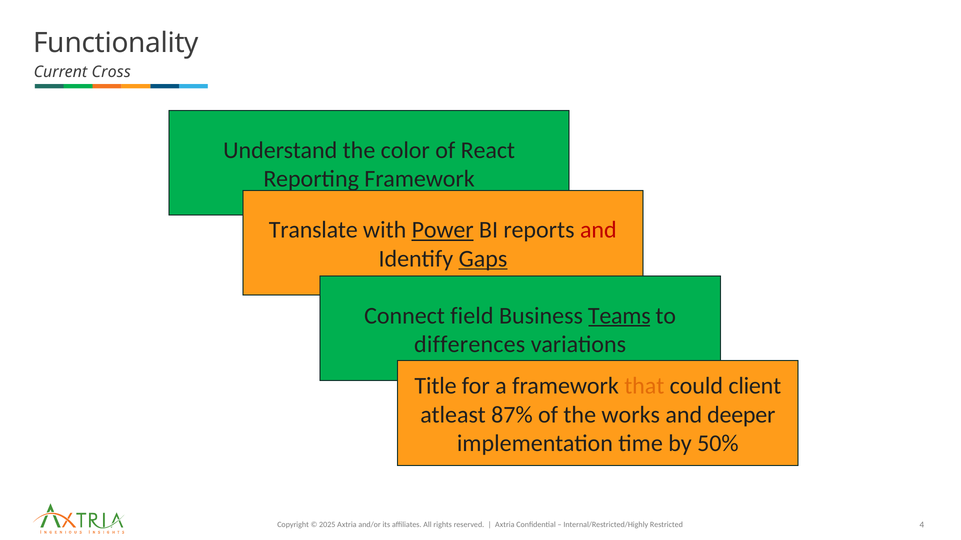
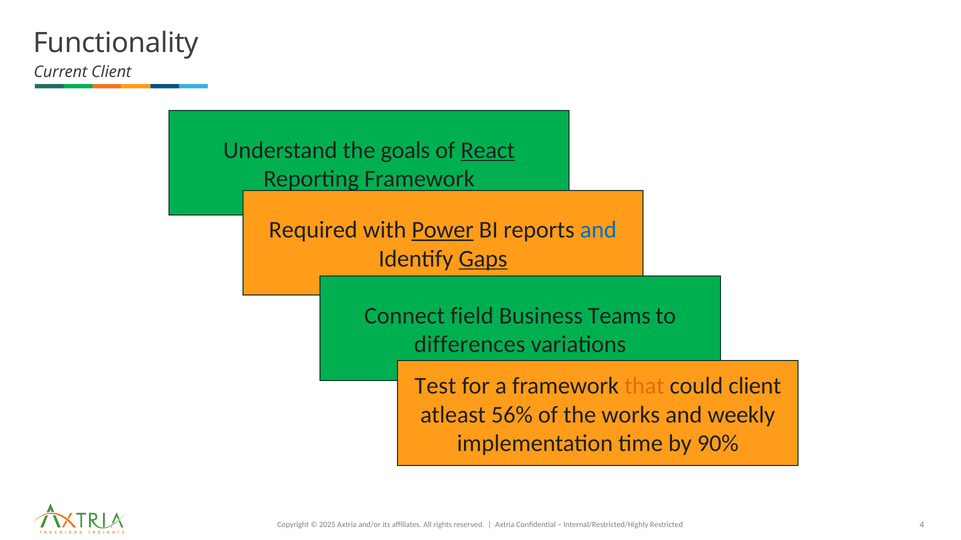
Current Cross: Cross -> Client
color: color -> goals
React underline: none -> present
Translate: Translate -> Required
and at (598, 230) colour: red -> blue
Teams underline: present -> none
Title: Title -> Test
87%: 87% -> 56%
deeper: deeper -> weekly
50%: 50% -> 90%
